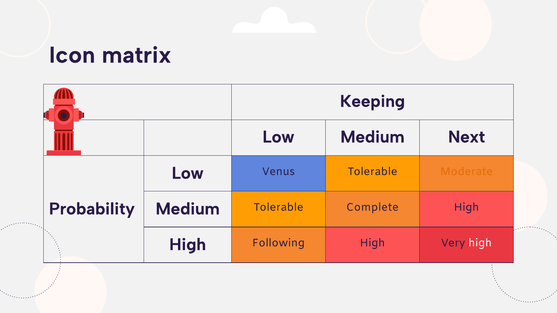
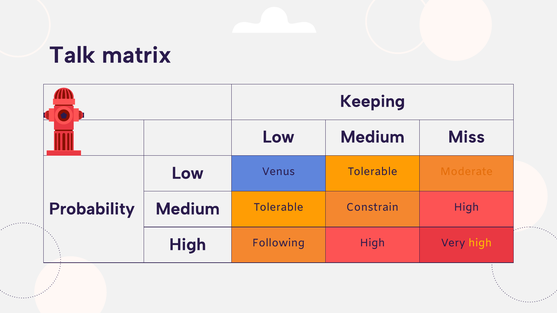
Icon: Icon -> Talk
Next: Next -> Miss
Complete: Complete -> Constrain
high at (480, 243) colour: white -> yellow
